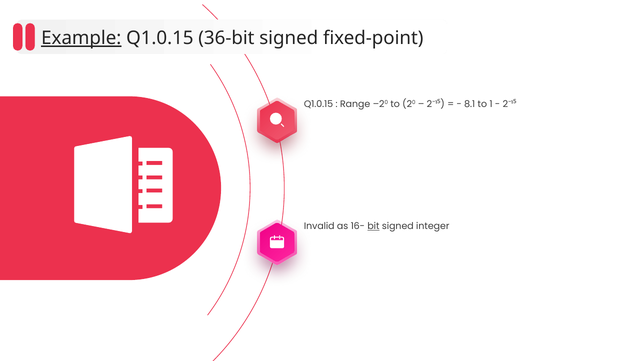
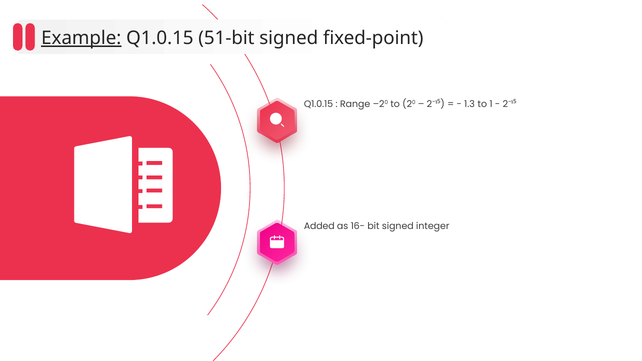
36-bit: 36-bit -> 51-bit
8.1: 8.1 -> 1.3
Invalid: Invalid -> Added
bit underline: present -> none
